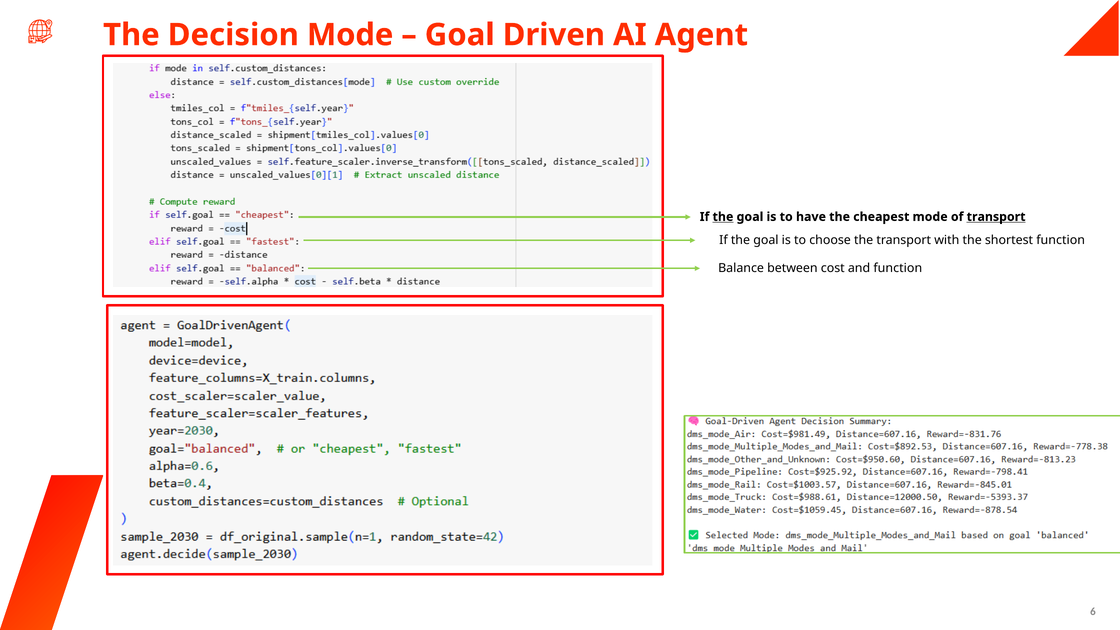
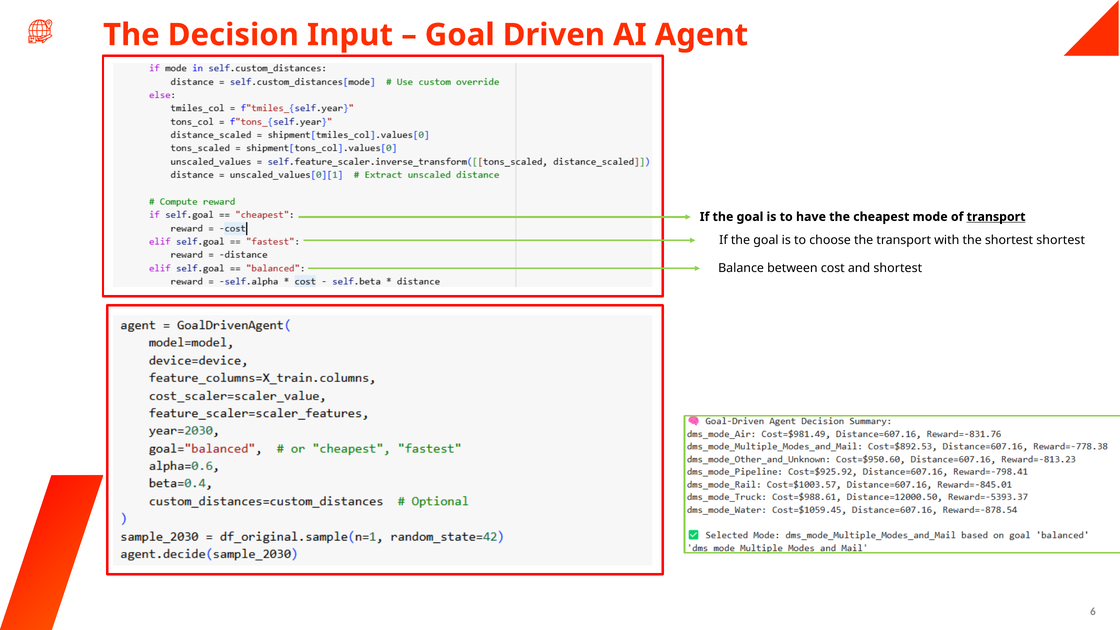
Decision Mode: Mode -> Input
the at (723, 217) underline: present -> none
shortest function: function -> shortest
and function: function -> shortest
